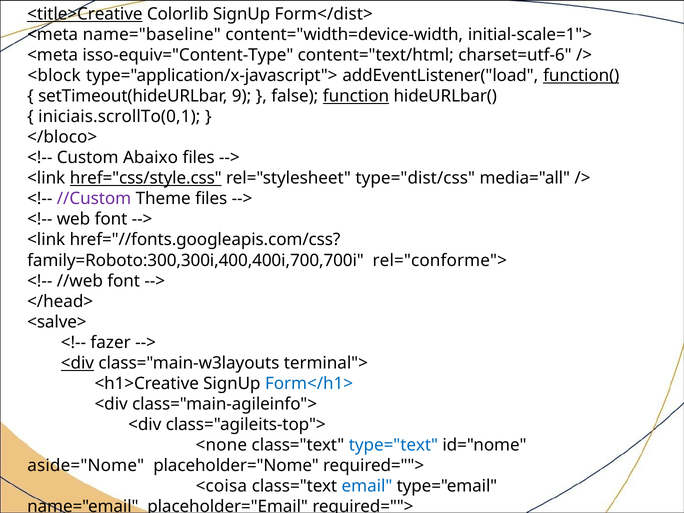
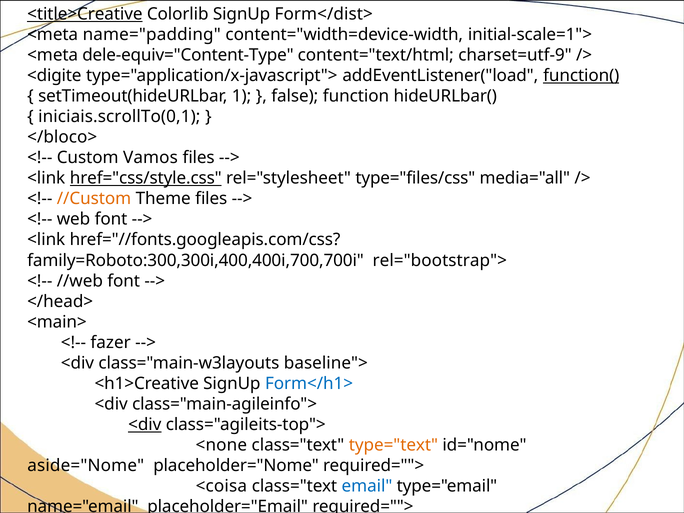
name="baseline: name="baseline -> name="padding
isso-equiv="Content-Type: isso-equiv="Content-Type -> dele-equiv="Content-Type
charset=utf-6: charset=utf-6 -> charset=utf-9
<block: <block -> <digite
9: 9 -> 1
function underline: present -> none
Abaixo: Abaixo -> Vamos
type="dist/css: type="dist/css -> type="files/css
//Custom colour: purple -> orange
rel="conforme">: rel="conforme"> -> rel="bootstrap">
<salve>: <salve> -> <main>
<div at (77, 363) underline: present -> none
terminal">: terminal"> -> baseline">
<div at (145, 425) underline: none -> present
type="text colour: blue -> orange
